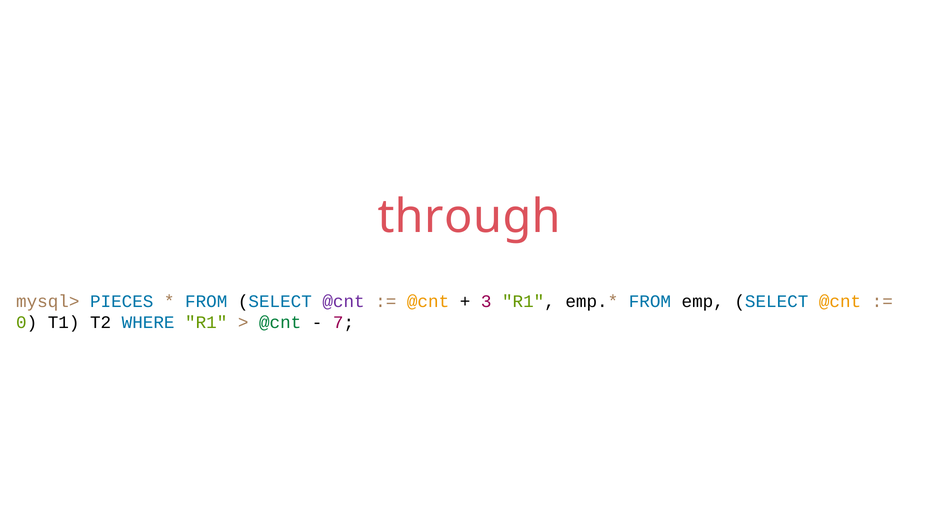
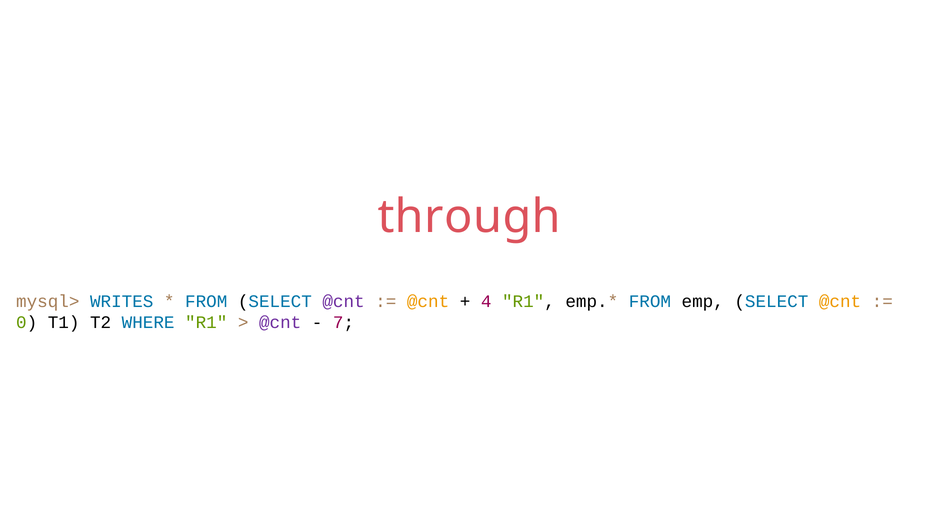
PIECES: PIECES -> WRITES
3: 3 -> 4
@cnt at (280, 323) colour: green -> purple
